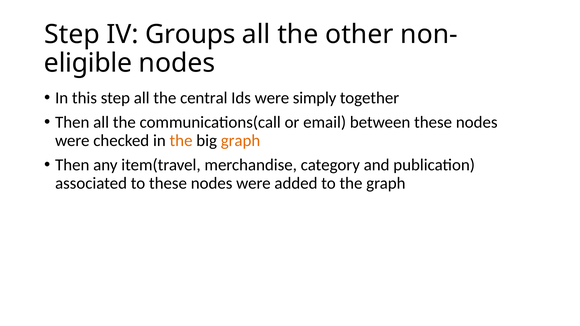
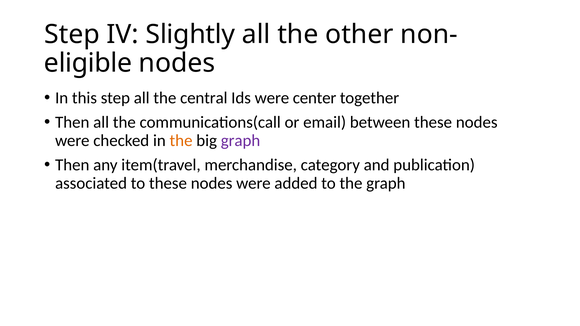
Groups: Groups -> Slightly
simply: simply -> center
graph at (240, 141) colour: orange -> purple
